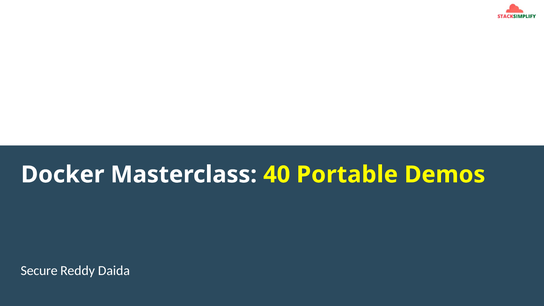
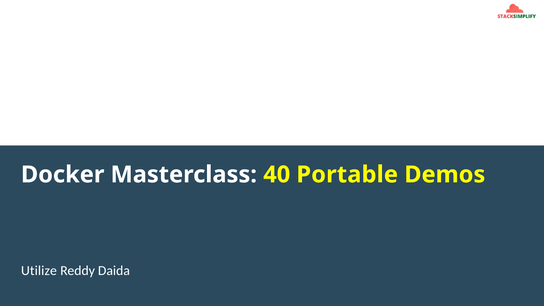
Secure: Secure -> Utilize
